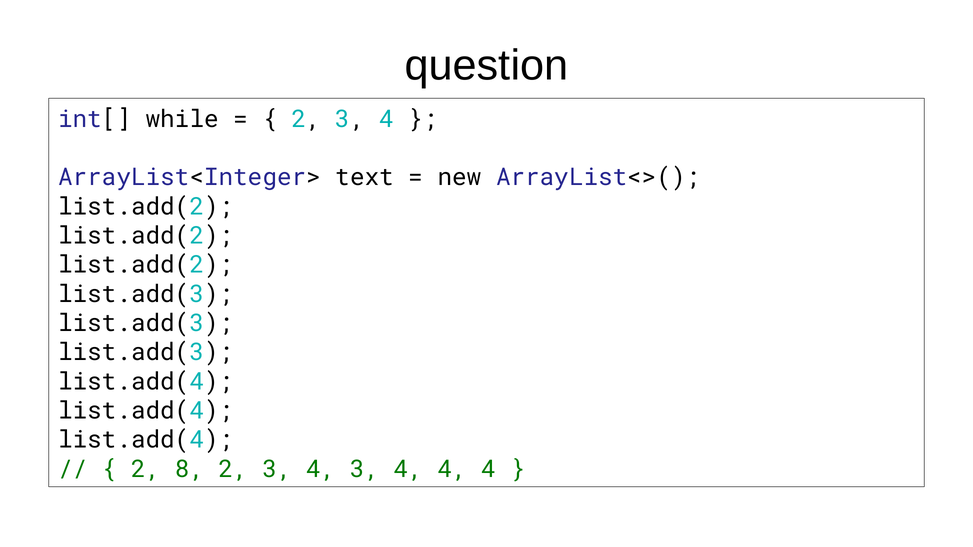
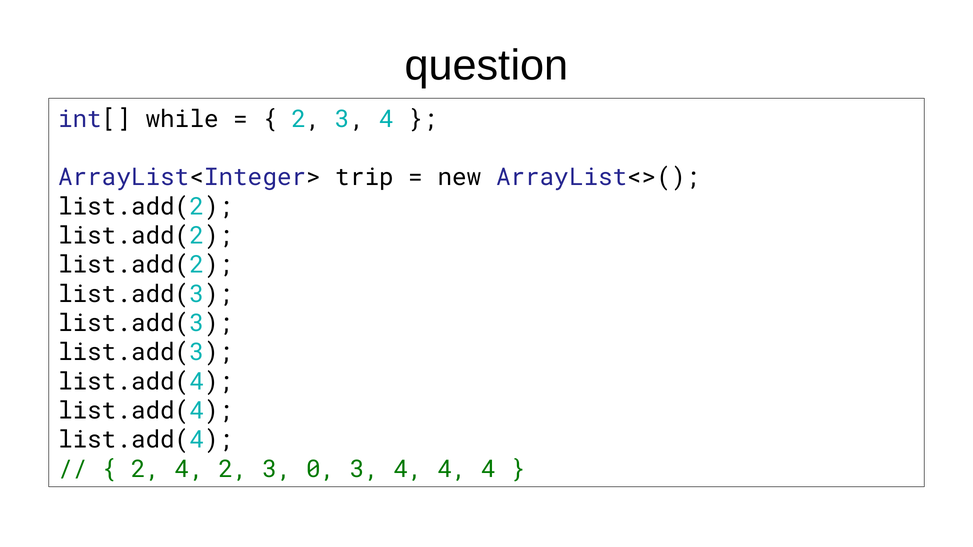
text: text -> trip
2 8: 8 -> 4
4 at (321, 469): 4 -> 0
